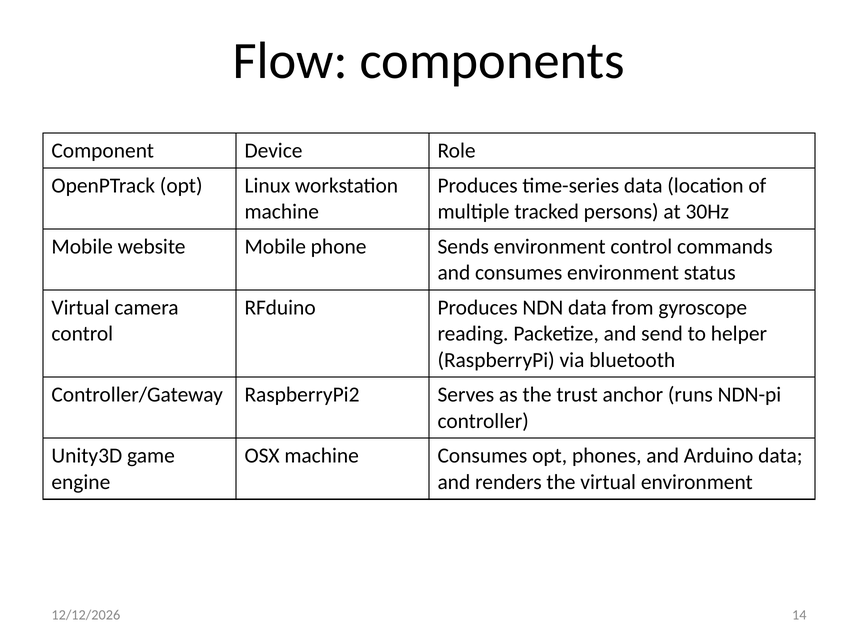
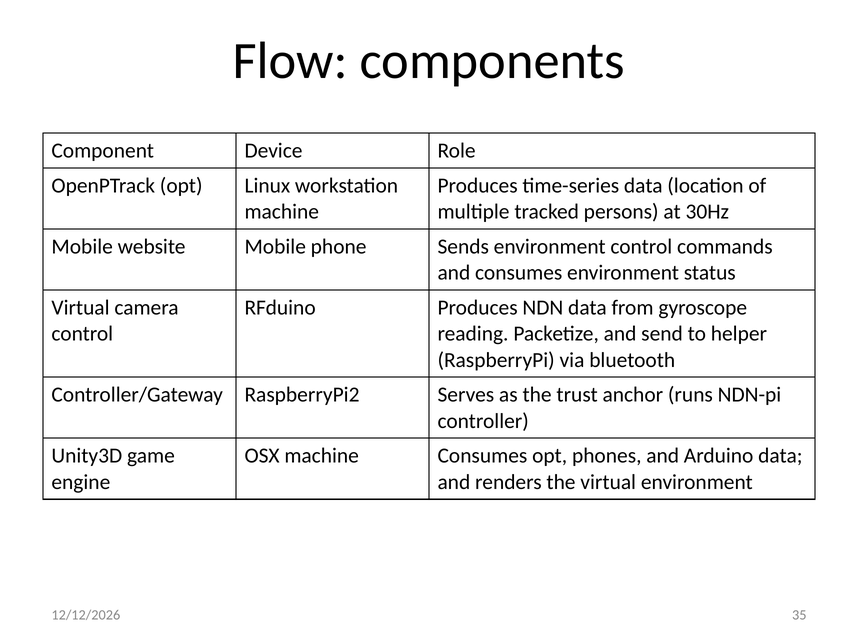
14: 14 -> 35
